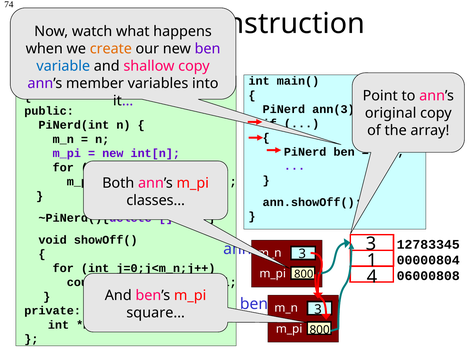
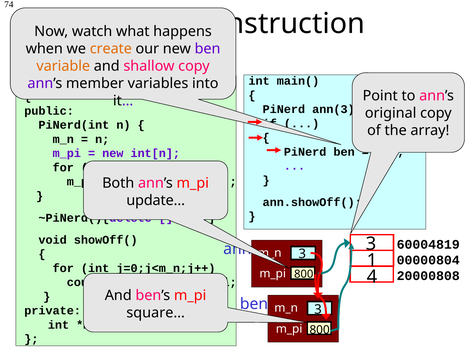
variable colour: blue -> orange
classes…: classes… -> update…
12783345: 12783345 -> 60004819
06000808: 06000808 -> 20000808
